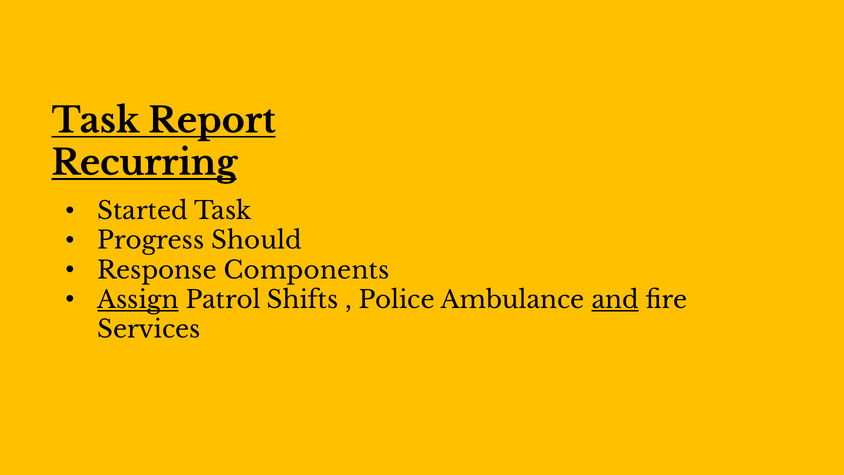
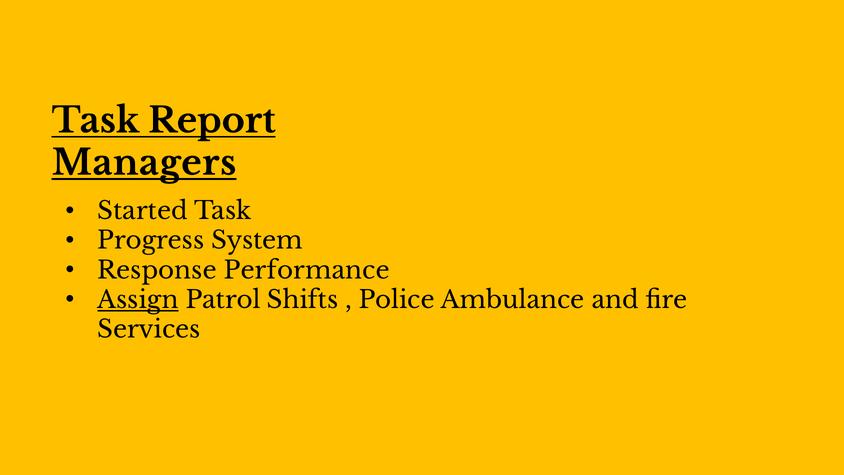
Recurring: Recurring -> Managers
Should: Should -> System
Components: Components -> Performance
and underline: present -> none
